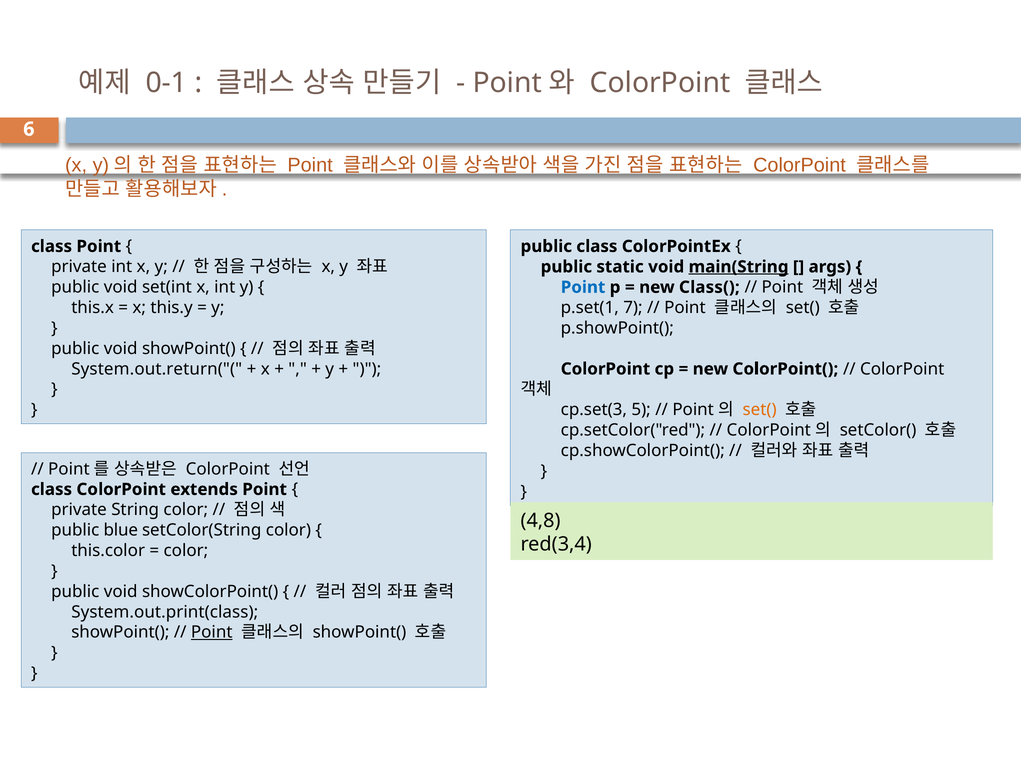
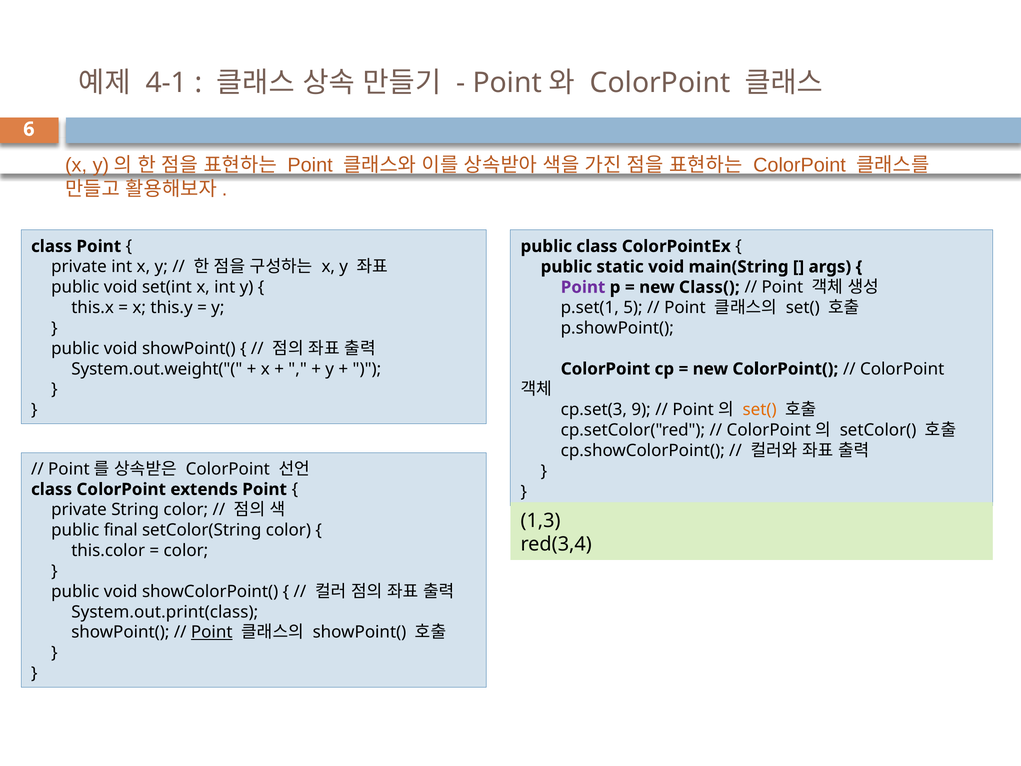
0-1: 0-1 -> 4-1
main(String underline: present -> none
Point at (583, 287) colour: blue -> purple
7: 7 -> 5
System.out.return("(: System.out.return("( -> System.out.weight("(
5: 5 -> 9
4,8: 4,8 -> 1,3
blue: blue -> final
